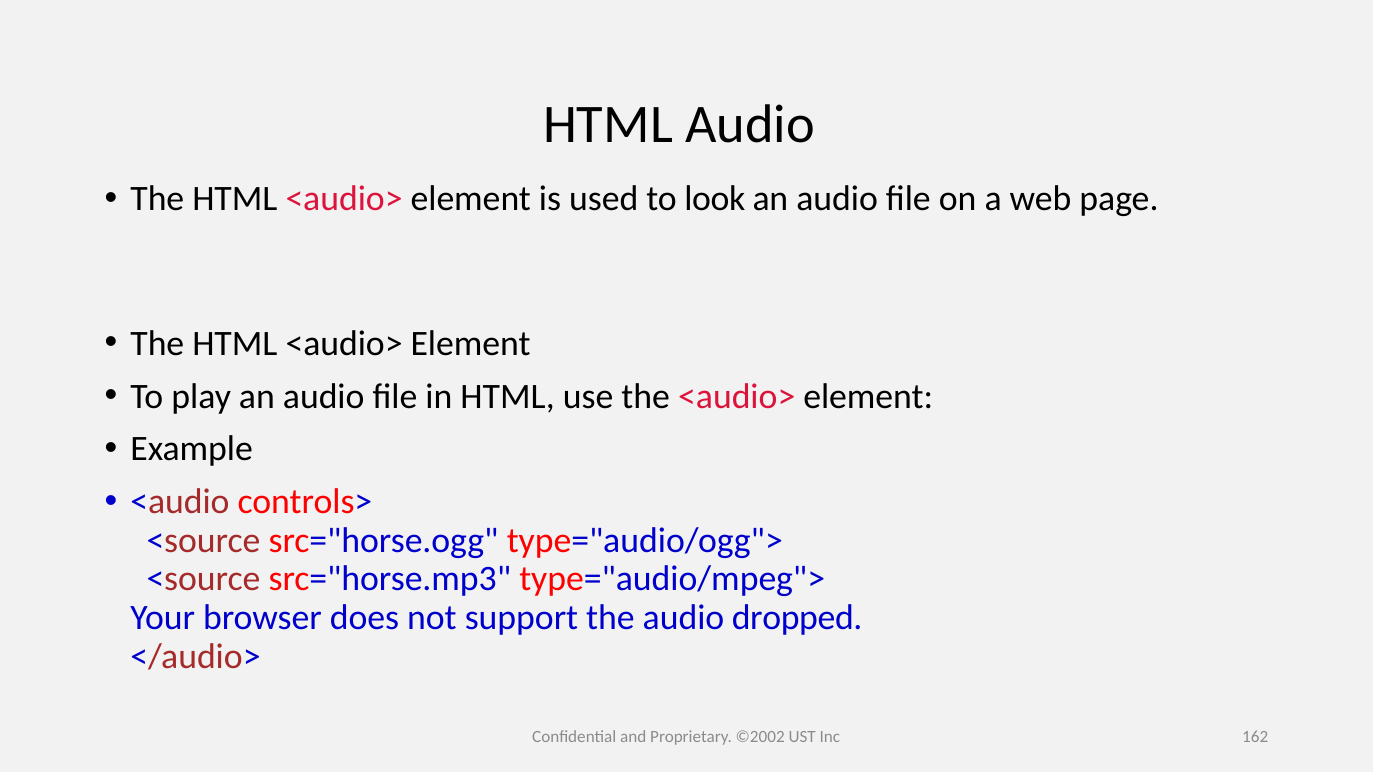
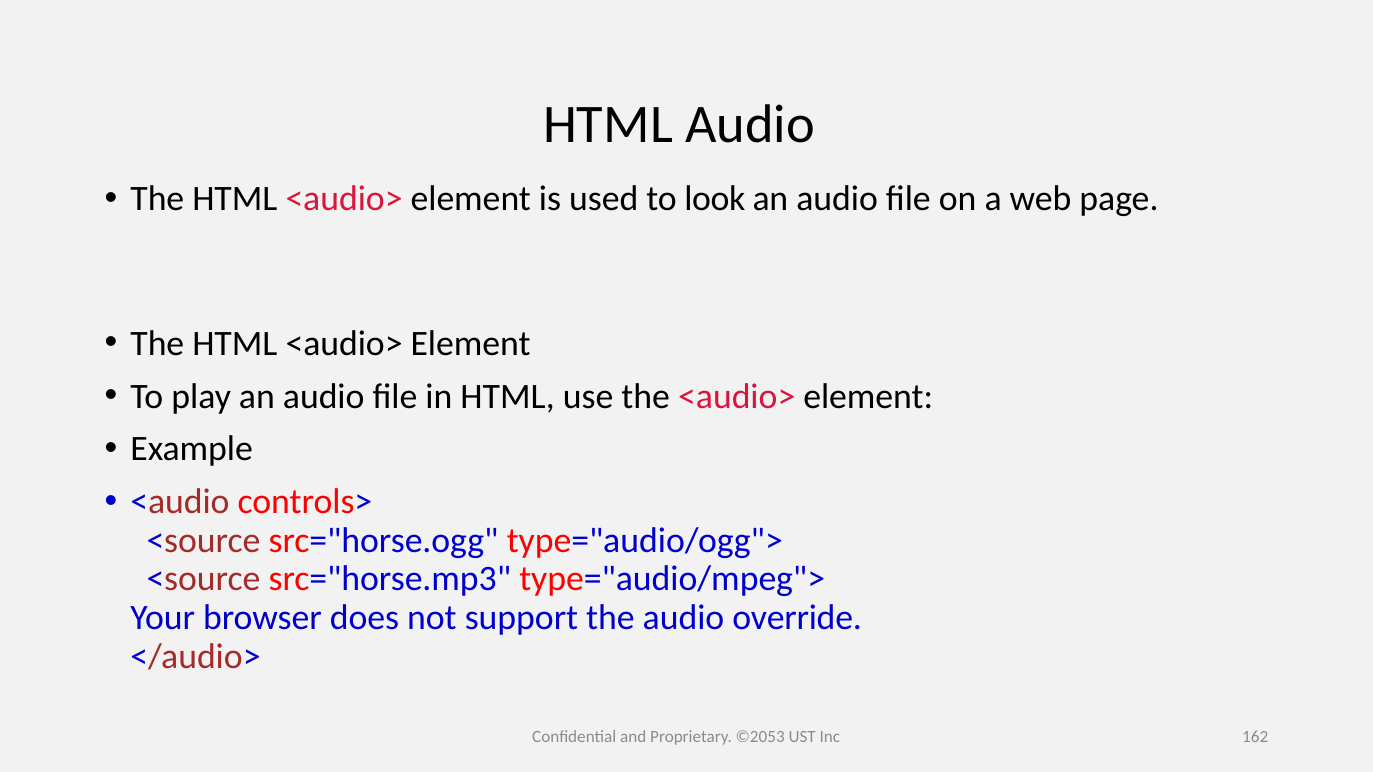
dropped: dropped -> override
©2002: ©2002 -> ©2053
